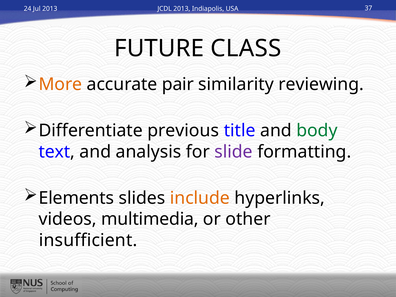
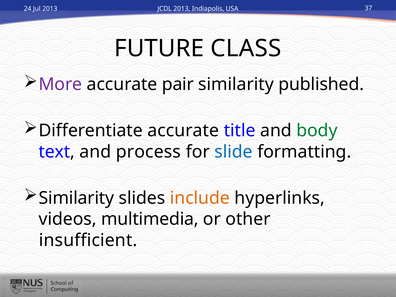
More colour: orange -> purple
reviewing: reviewing -> published
Differentiate previous: previous -> accurate
analysis: analysis -> process
slide colour: purple -> blue
Elements at (76, 198): Elements -> Similarity
